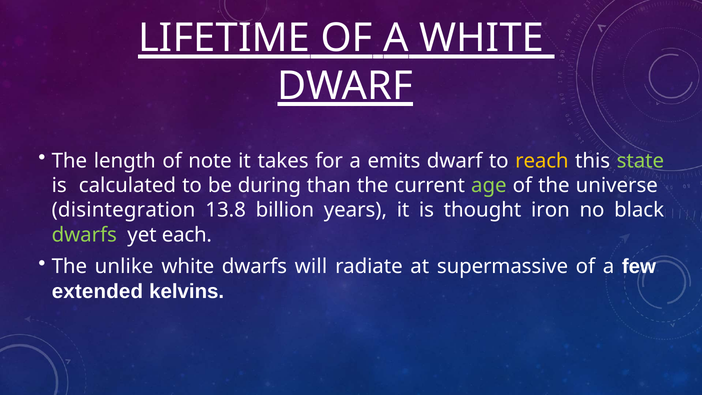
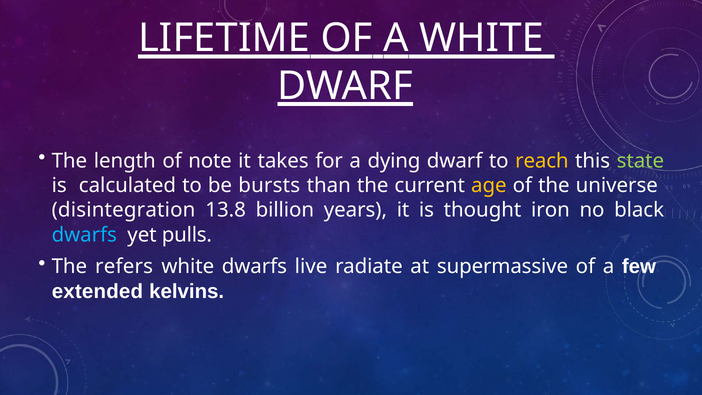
emits: emits -> dying
during: during -> bursts
age colour: light green -> yellow
dwarfs at (84, 235) colour: light green -> light blue
each: each -> pulls
unlike: unlike -> refers
will: will -> live
